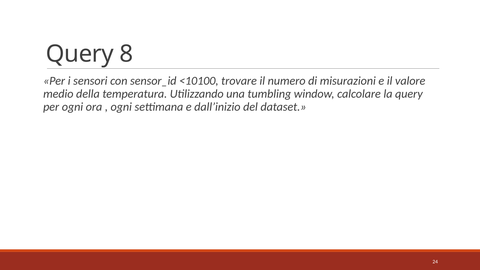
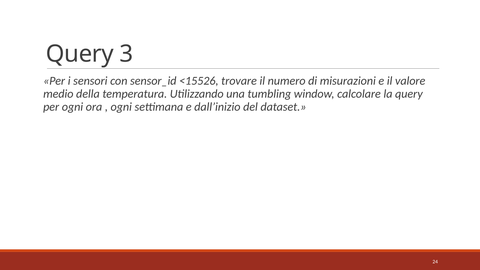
8: 8 -> 3
<10100: <10100 -> <15526
